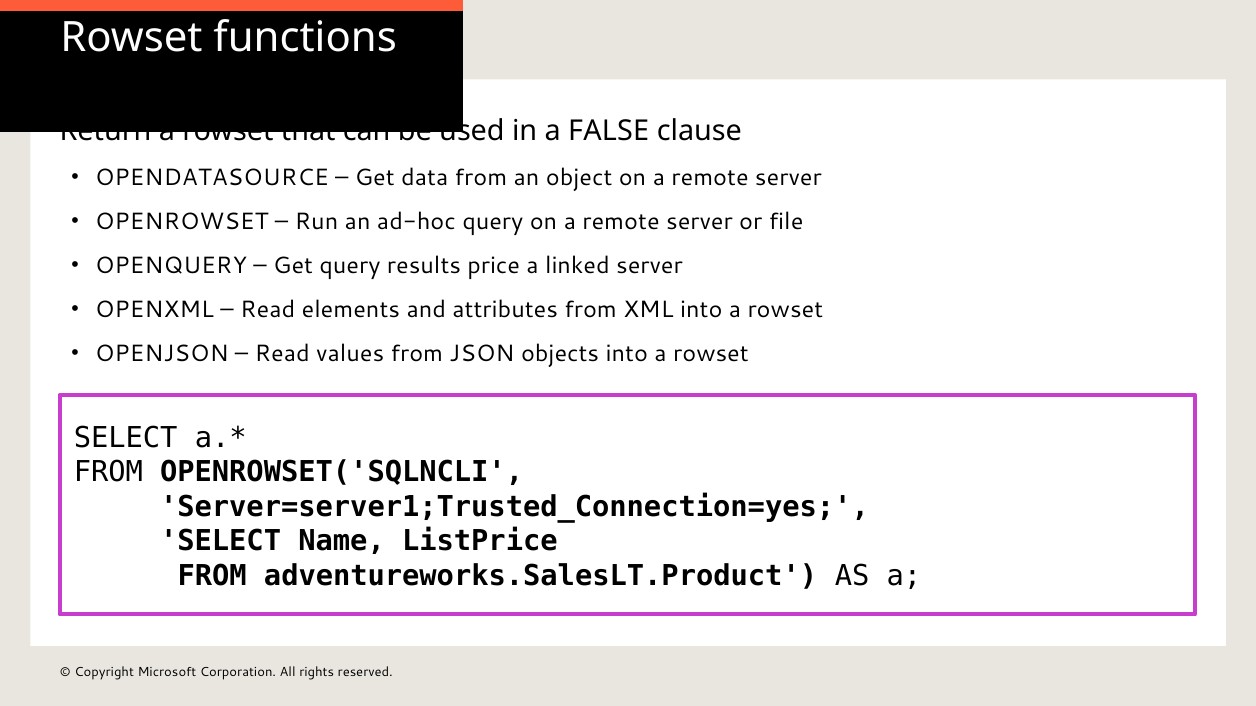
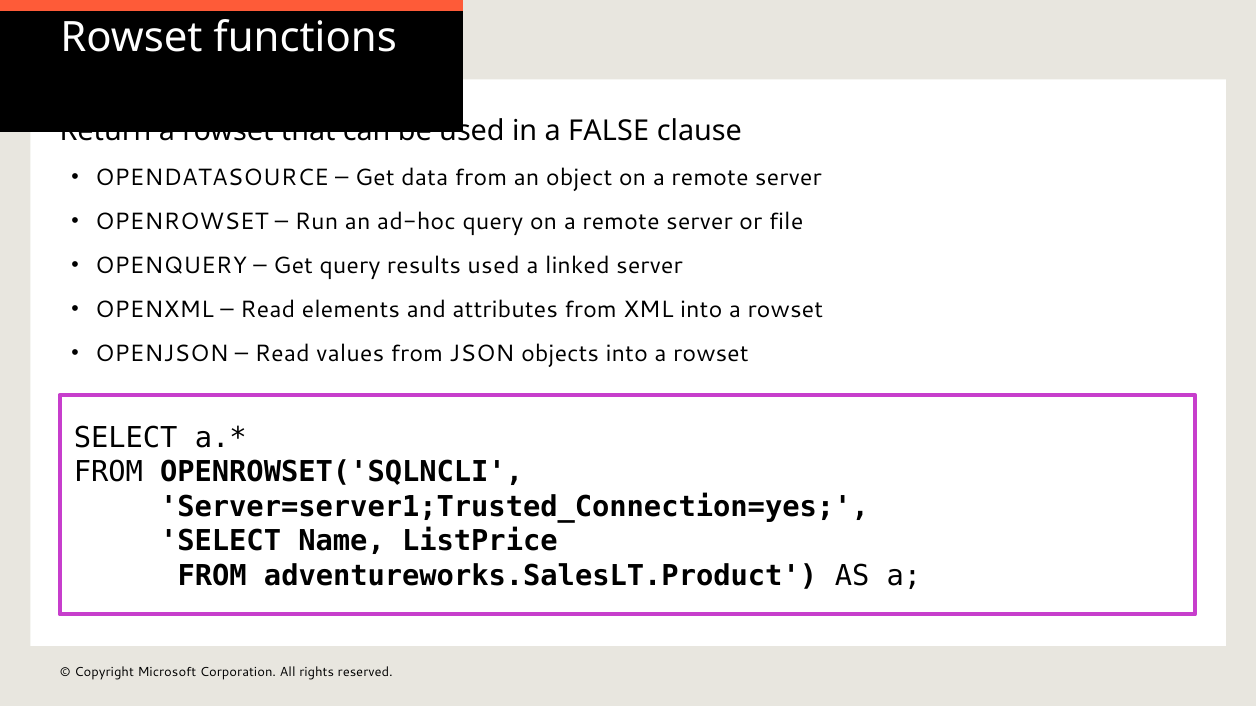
results price: price -> used
